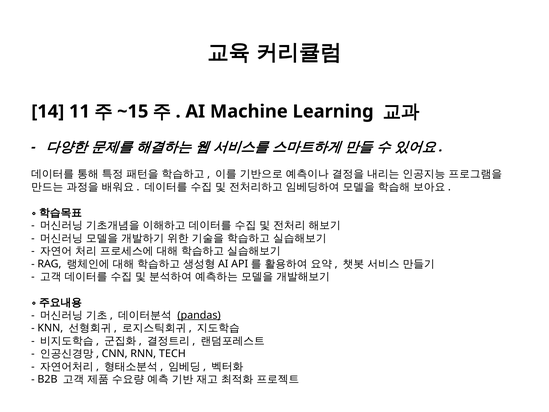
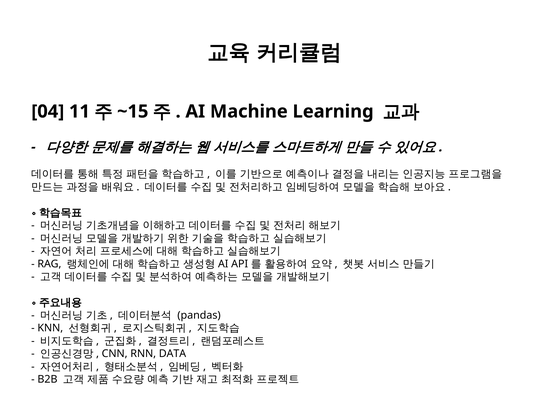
14: 14 -> 04
pandas underline: present -> none
TECH: TECH -> DATA
